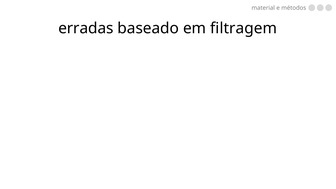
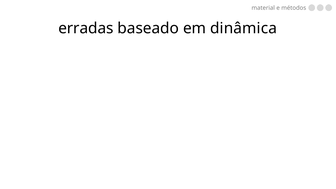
filtragem: filtragem -> dinâmica
